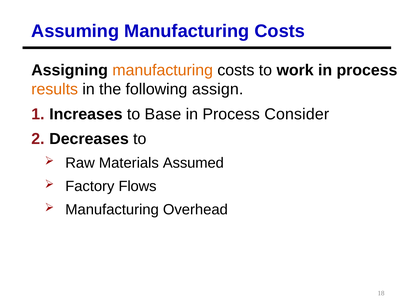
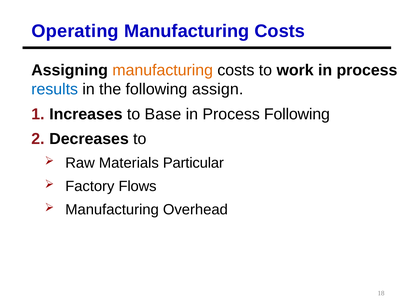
Assuming: Assuming -> Operating
results colour: orange -> blue
Process Consider: Consider -> Following
Assumed: Assumed -> Particular
